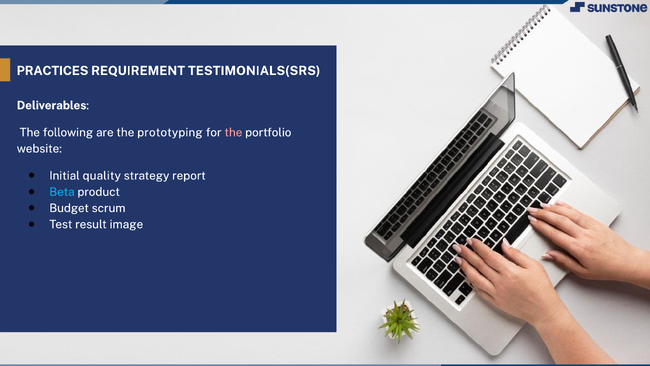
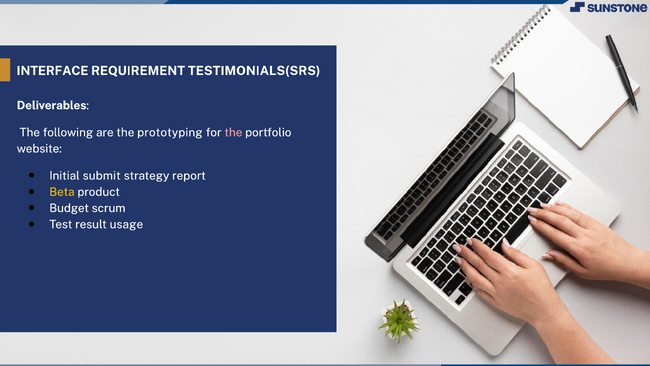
PRACTICES: PRACTICES -> INTERFACE
quality: quality -> submit
Beta colour: light blue -> yellow
image: image -> usage
